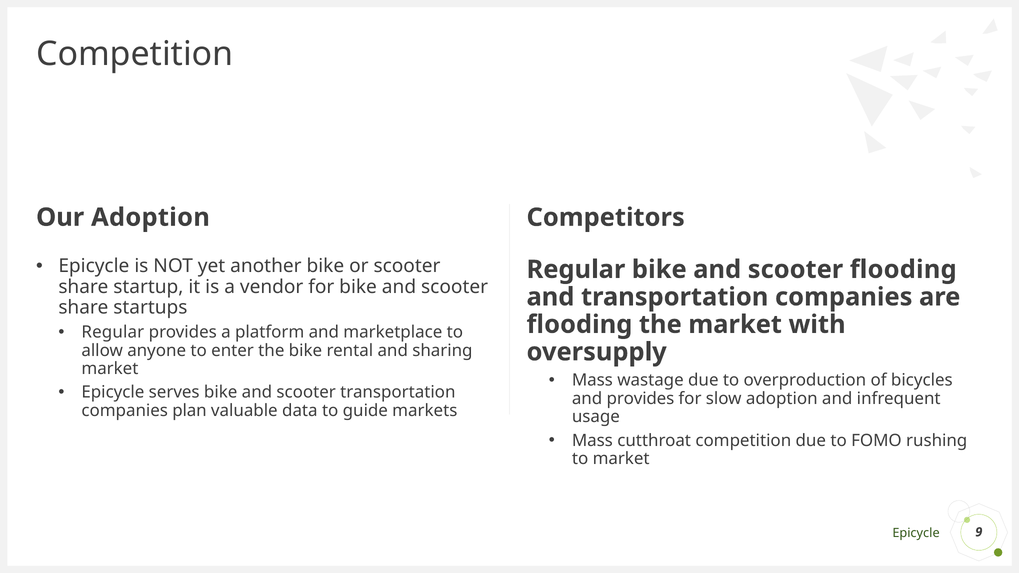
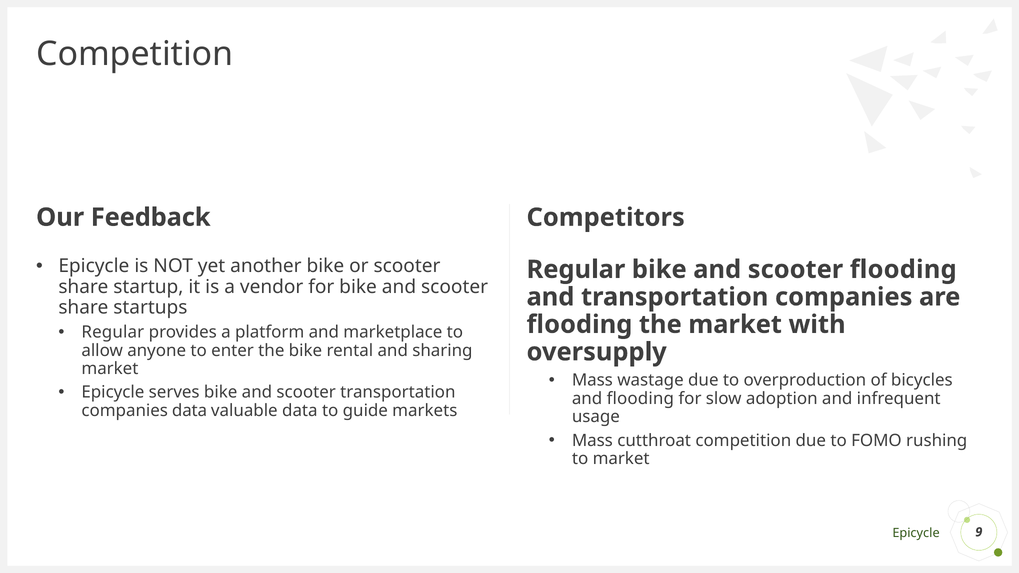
Our Adoption: Adoption -> Feedback
and provides: provides -> flooding
companies plan: plan -> data
